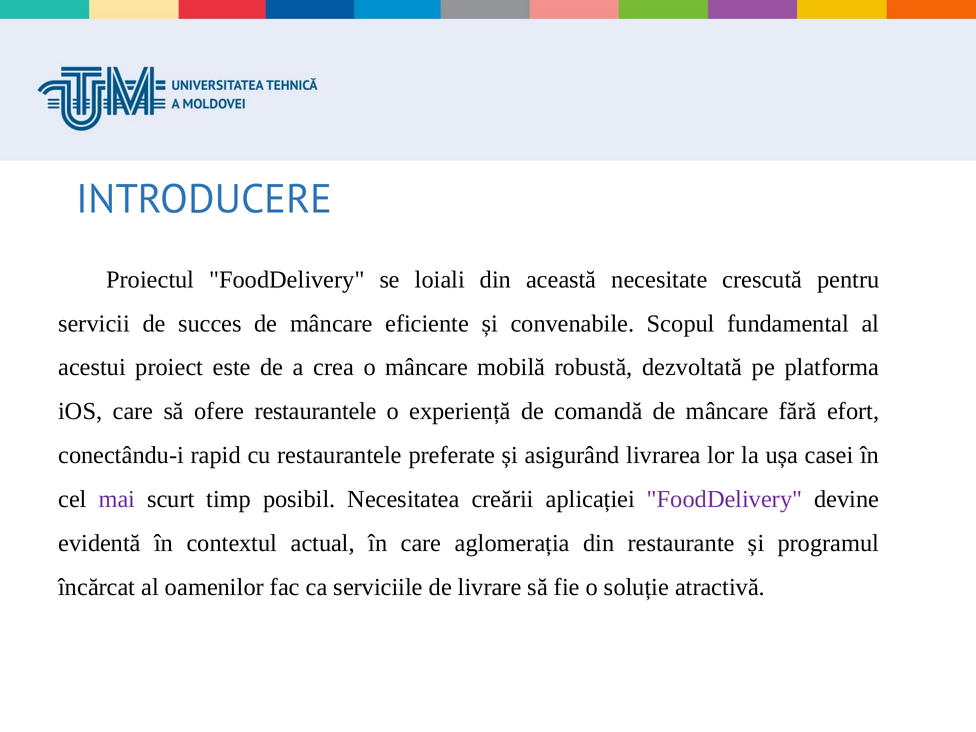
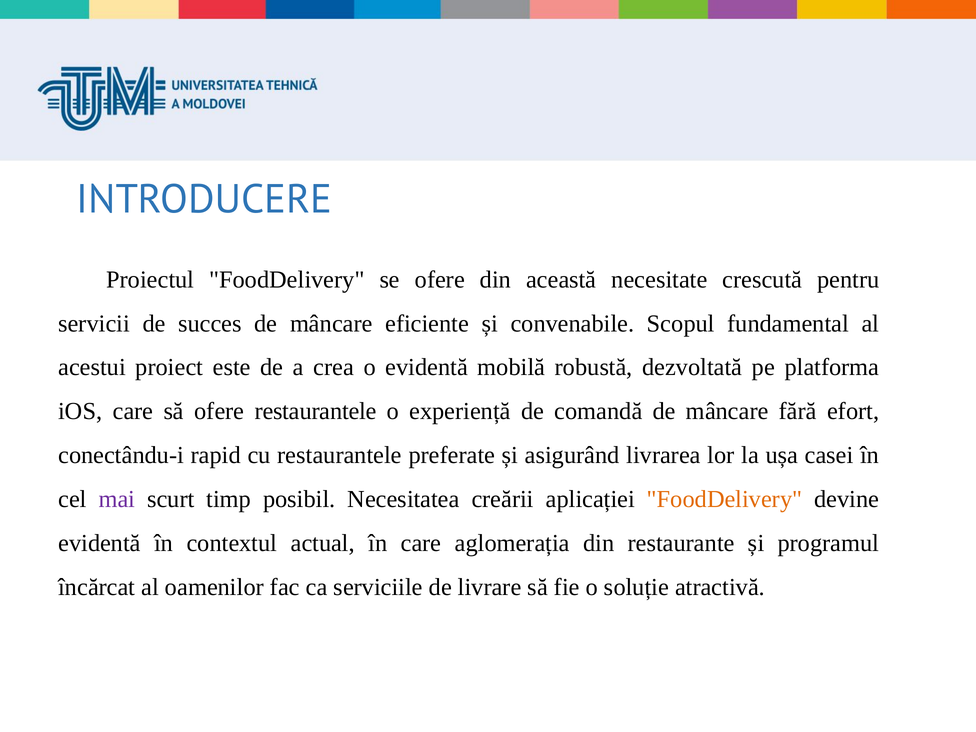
se loiali: loiali -> ofere
o mâncare: mâncare -> evidentă
FoodDelivery at (725, 499) colour: purple -> orange
